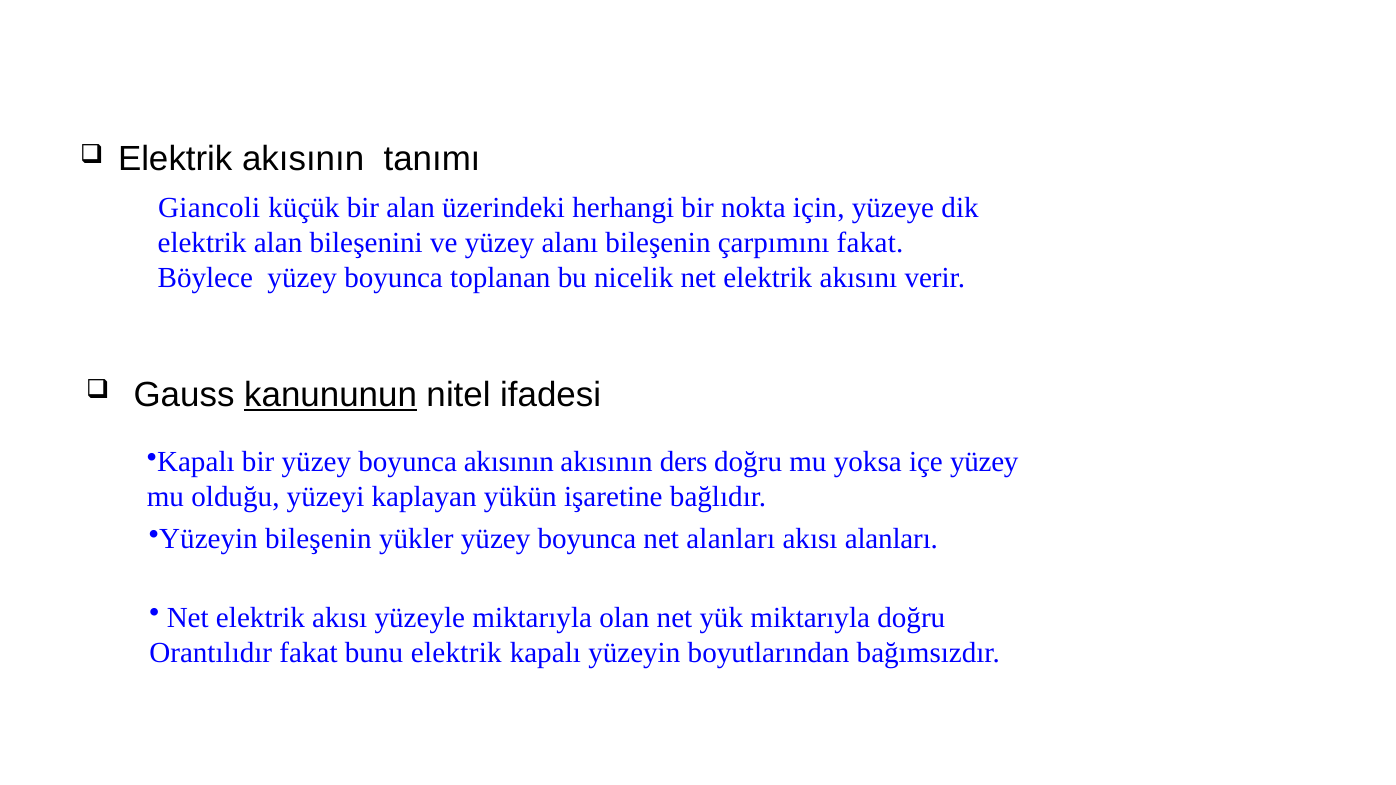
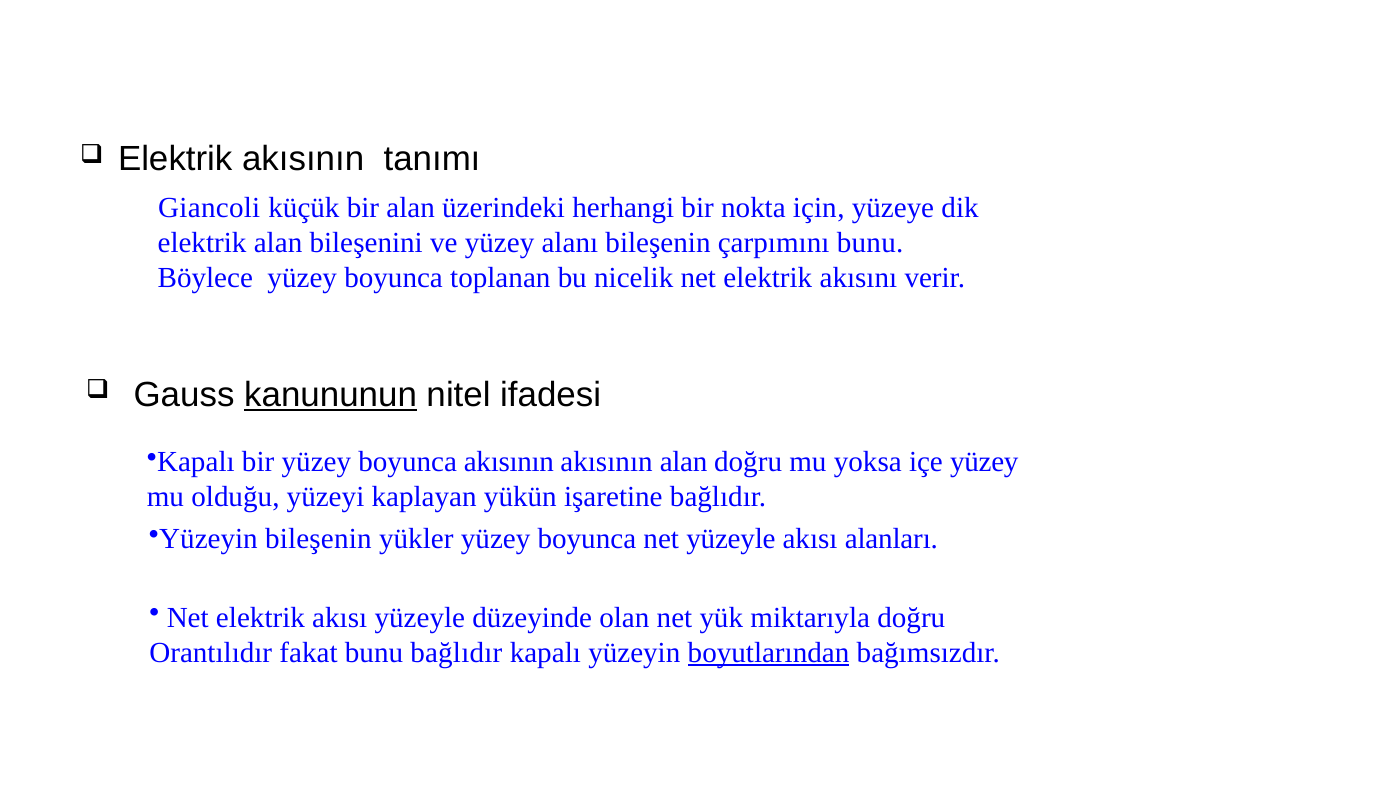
çarpımını fakat: fakat -> bunu
akısının ders: ders -> alan
net alanları: alanları -> yüzeyle
yüzeyle miktarıyla: miktarıyla -> düzeyinde
bunu elektrik: elektrik -> bağlıdır
boyutlarından underline: none -> present
